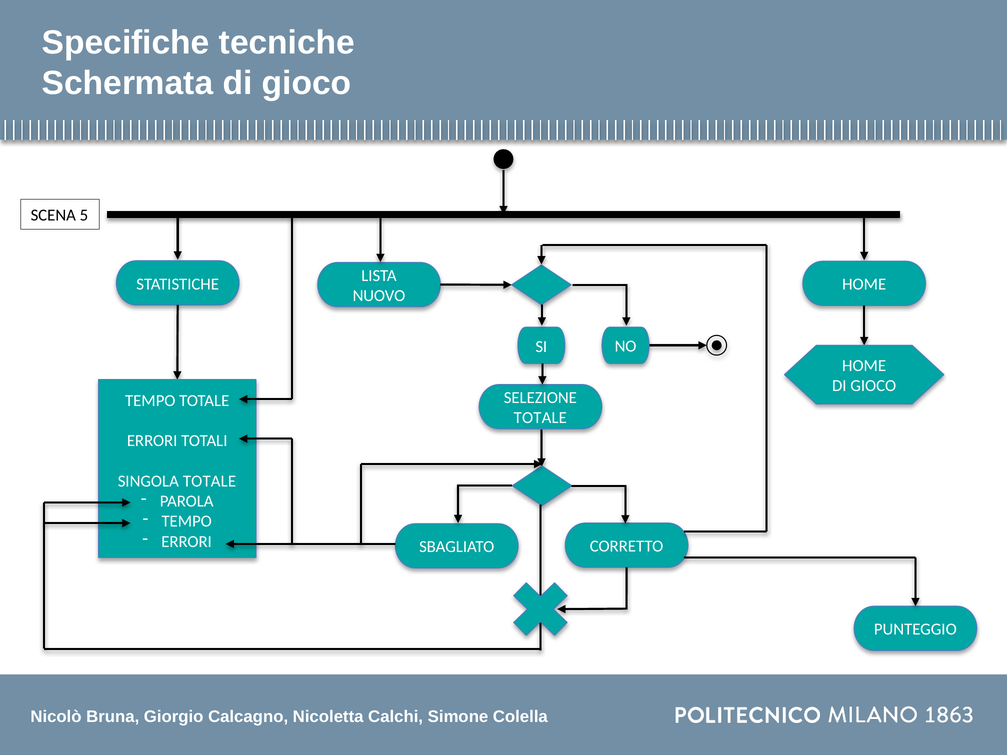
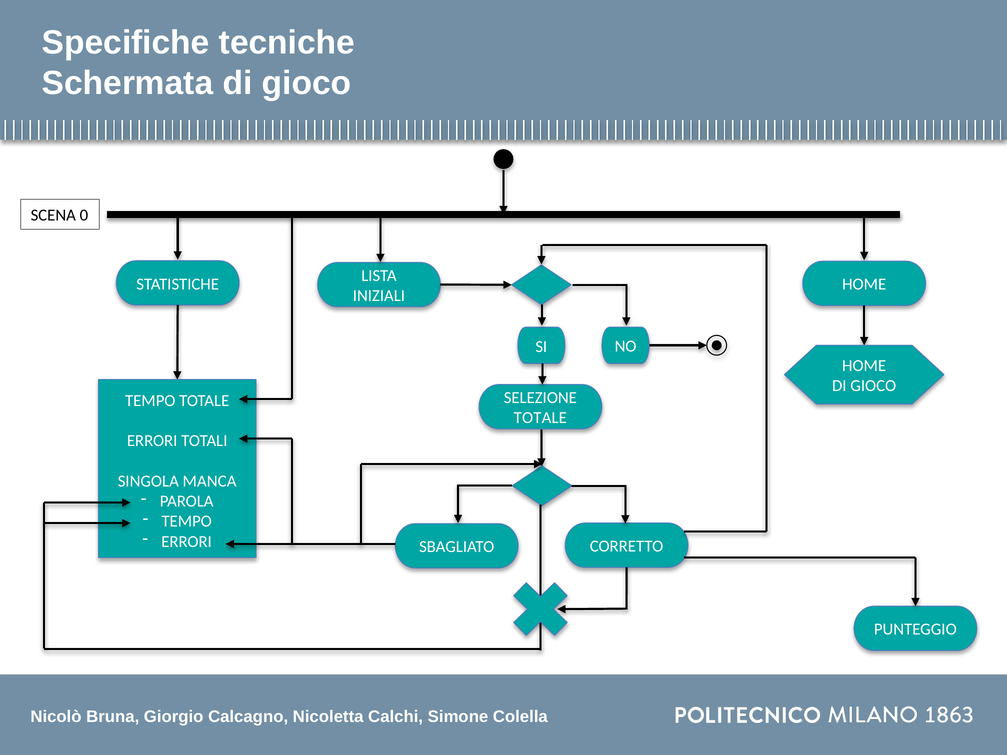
5: 5 -> 0
NUOVO: NUOVO -> INIZIALI
SINGOLA TOTALE: TOTALE -> MANCA
